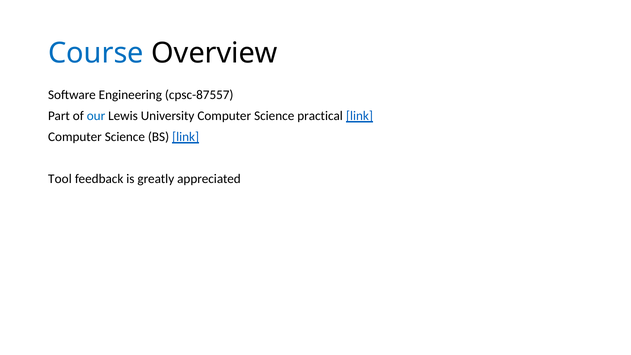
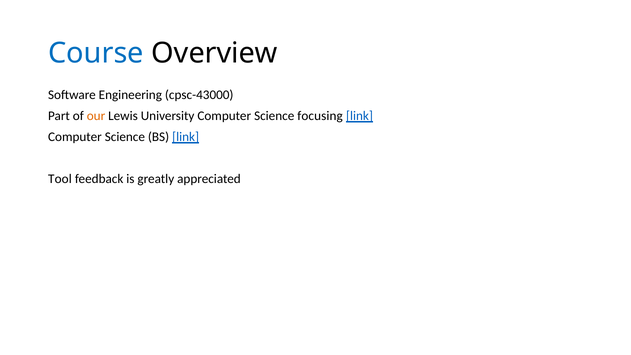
cpsc-87557: cpsc-87557 -> cpsc-43000
our colour: blue -> orange
practical: practical -> focusing
